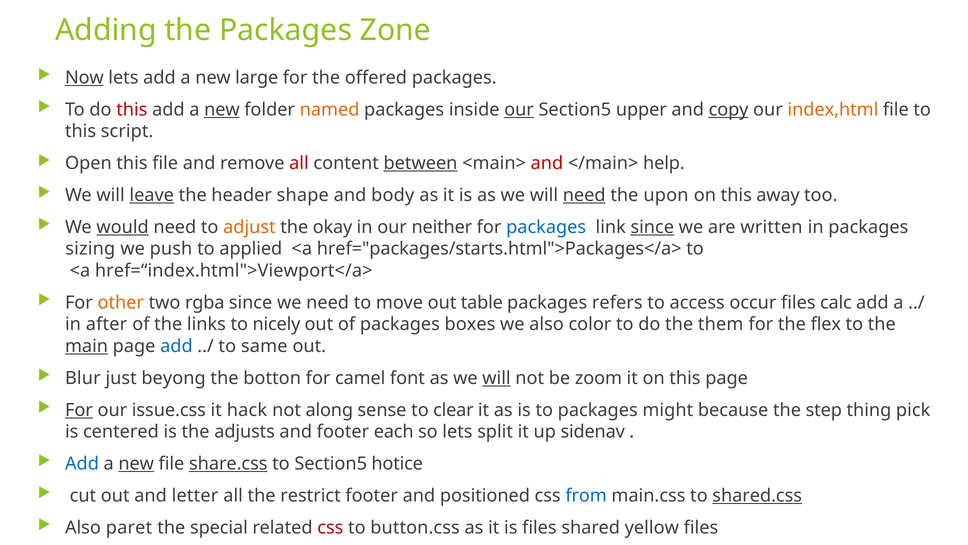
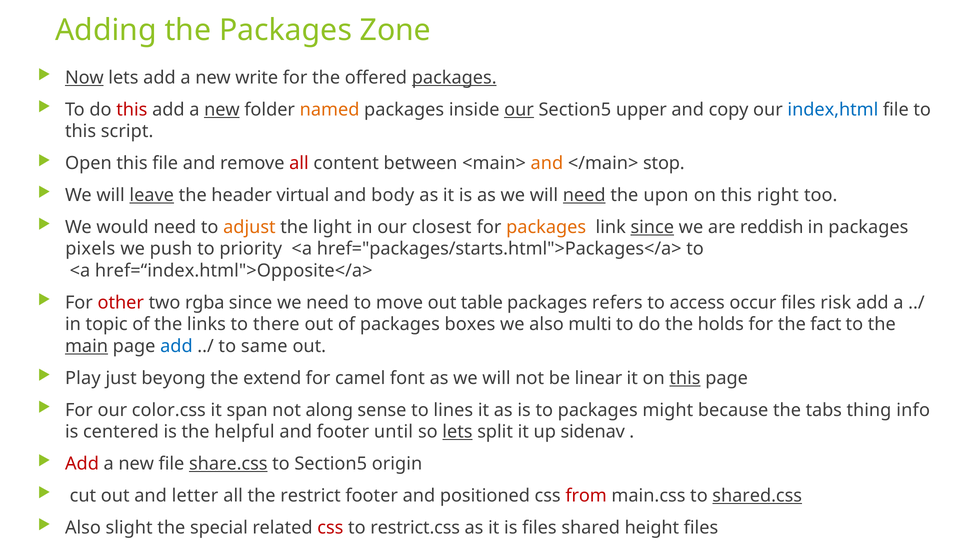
large: large -> write
packages at (454, 78) underline: none -> present
copy underline: present -> none
index,html colour: orange -> blue
between underline: present -> none
and at (547, 163) colour: red -> orange
help: help -> stop
shape: shape -> virtual
away: away -> right
would underline: present -> none
okay: okay -> light
neither: neither -> closest
packages at (546, 227) colour: blue -> orange
written: written -> reddish
sizing: sizing -> pixels
applied: applied -> priority
href=“index.html">Viewport</a>: href=“index.html">Viewport</a> -> href=“index.html">Opposite</a>
other colour: orange -> red
calc: calc -> risk
after: after -> topic
nicely: nicely -> there
color: color -> multi
them: them -> holds
flex: flex -> fact
Blur: Blur -> Play
botton: botton -> extend
will at (496, 378) underline: present -> none
zoom: zoom -> linear
this at (685, 378) underline: none -> present
For at (79, 410) underline: present -> none
issue.css: issue.css -> color.css
hack: hack -> span
clear: clear -> lines
step: step -> tabs
pick: pick -> info
adjusts: adjusts -> helpful
each: each -> until
lets at (457, 431) underline: none -> present
Add at (82, 463) colour: blue -> red
new at (136, 463) underline: present -> none
hotice: hotice -> origin
from colour: blue -> red
paret: paret -> slight
button.css: button.css -> restrict.css
yellow: yellow -> height
